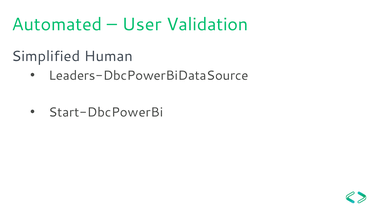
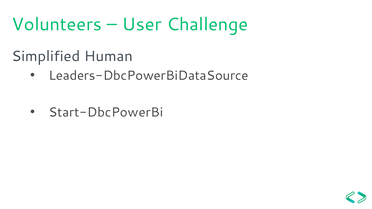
Automated: Automated -> Volunteers
Validation: Validation -> Challenge
